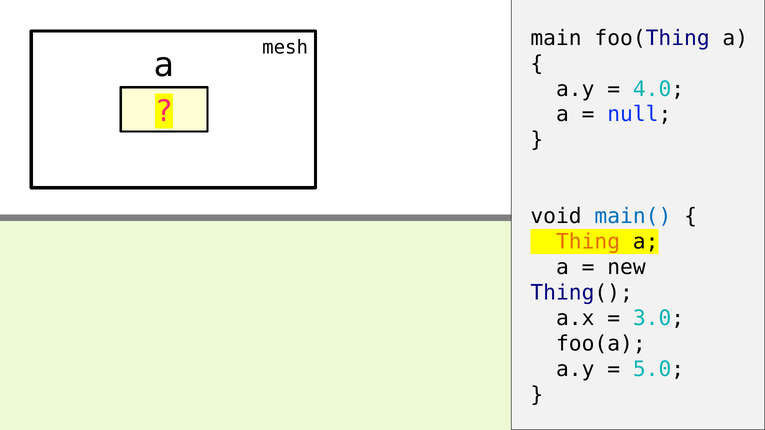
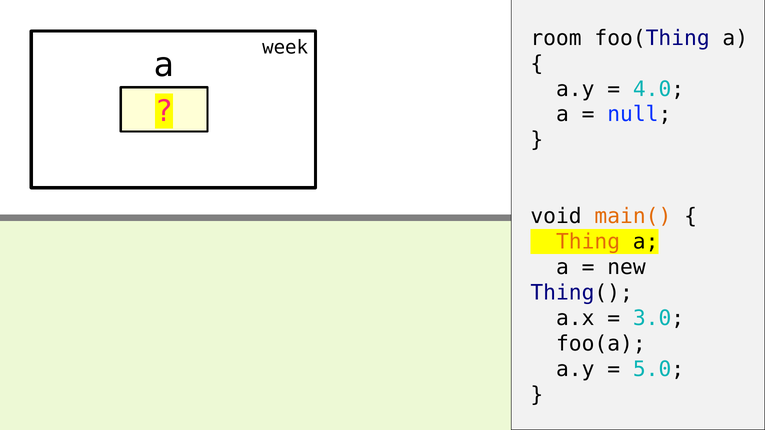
main: main -> room
mesh: mesh -> week
main( colour: blue -> orange
